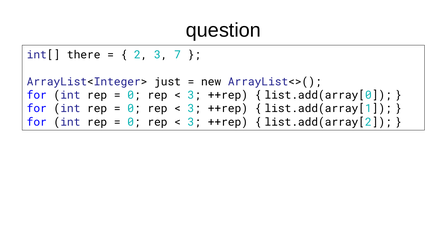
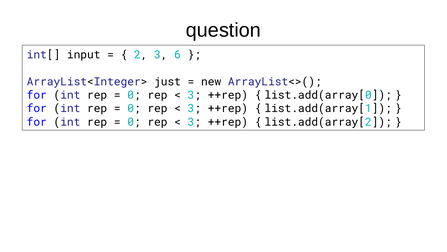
there: there -> input
7: 7 -> 6
